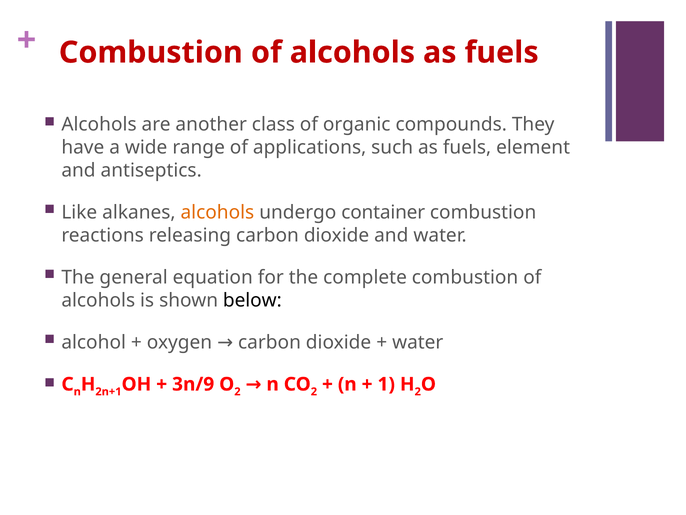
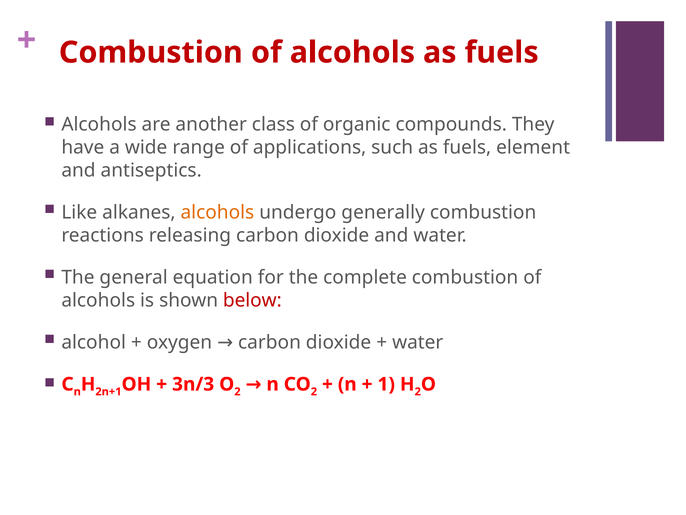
container: container -> generally
below colour: black -> red
3n/9: 3n/9 -> 3n/3
